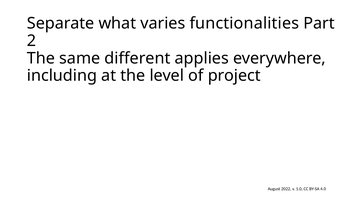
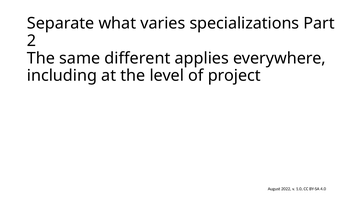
functionalities: functionalities -> specializations
